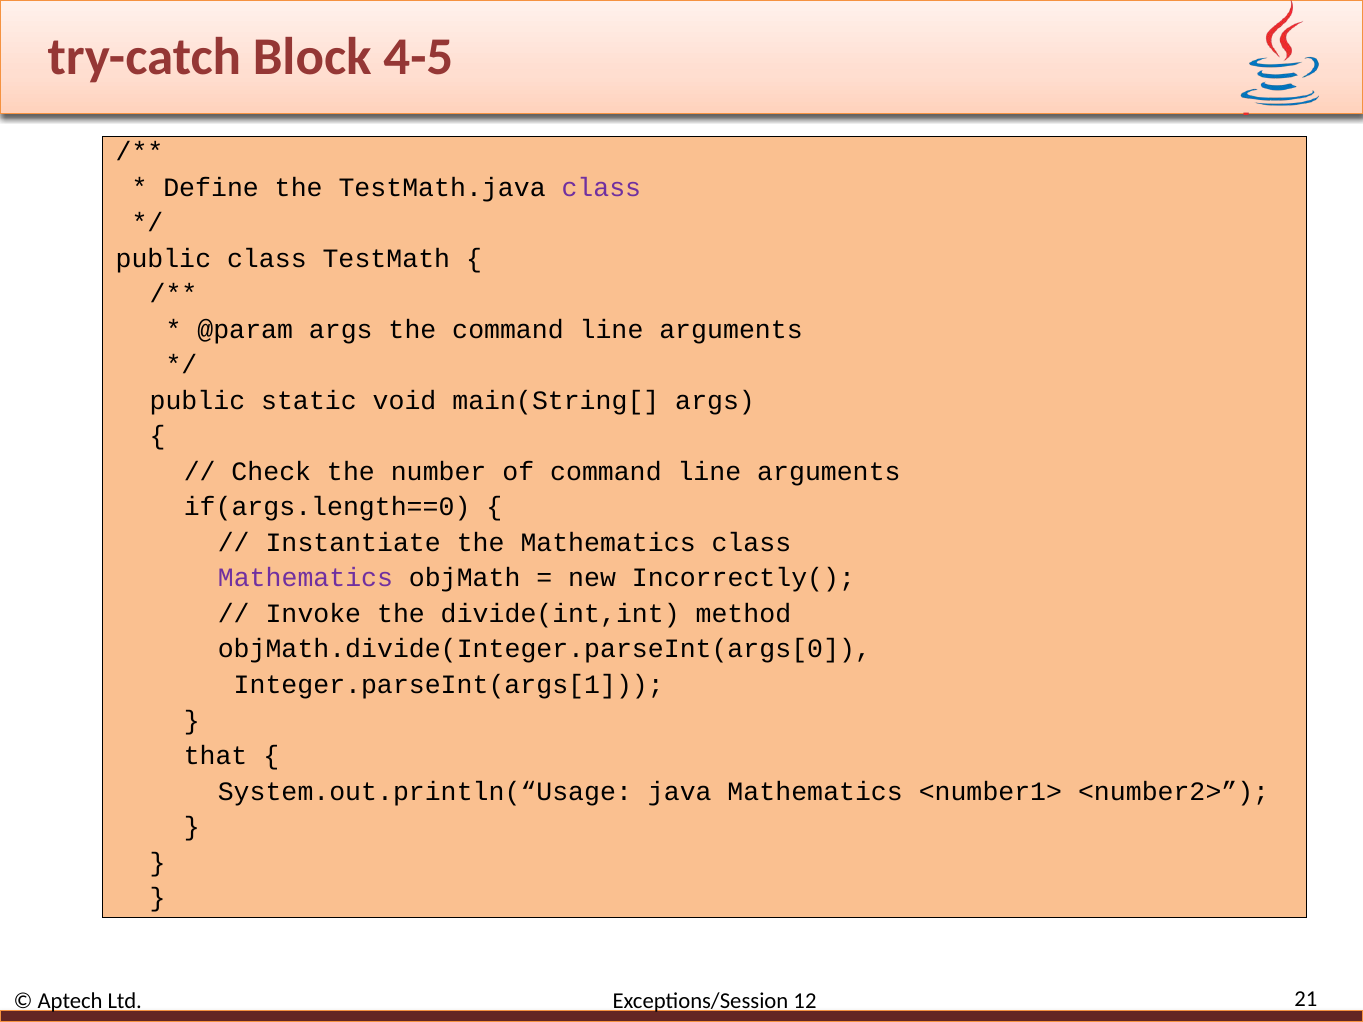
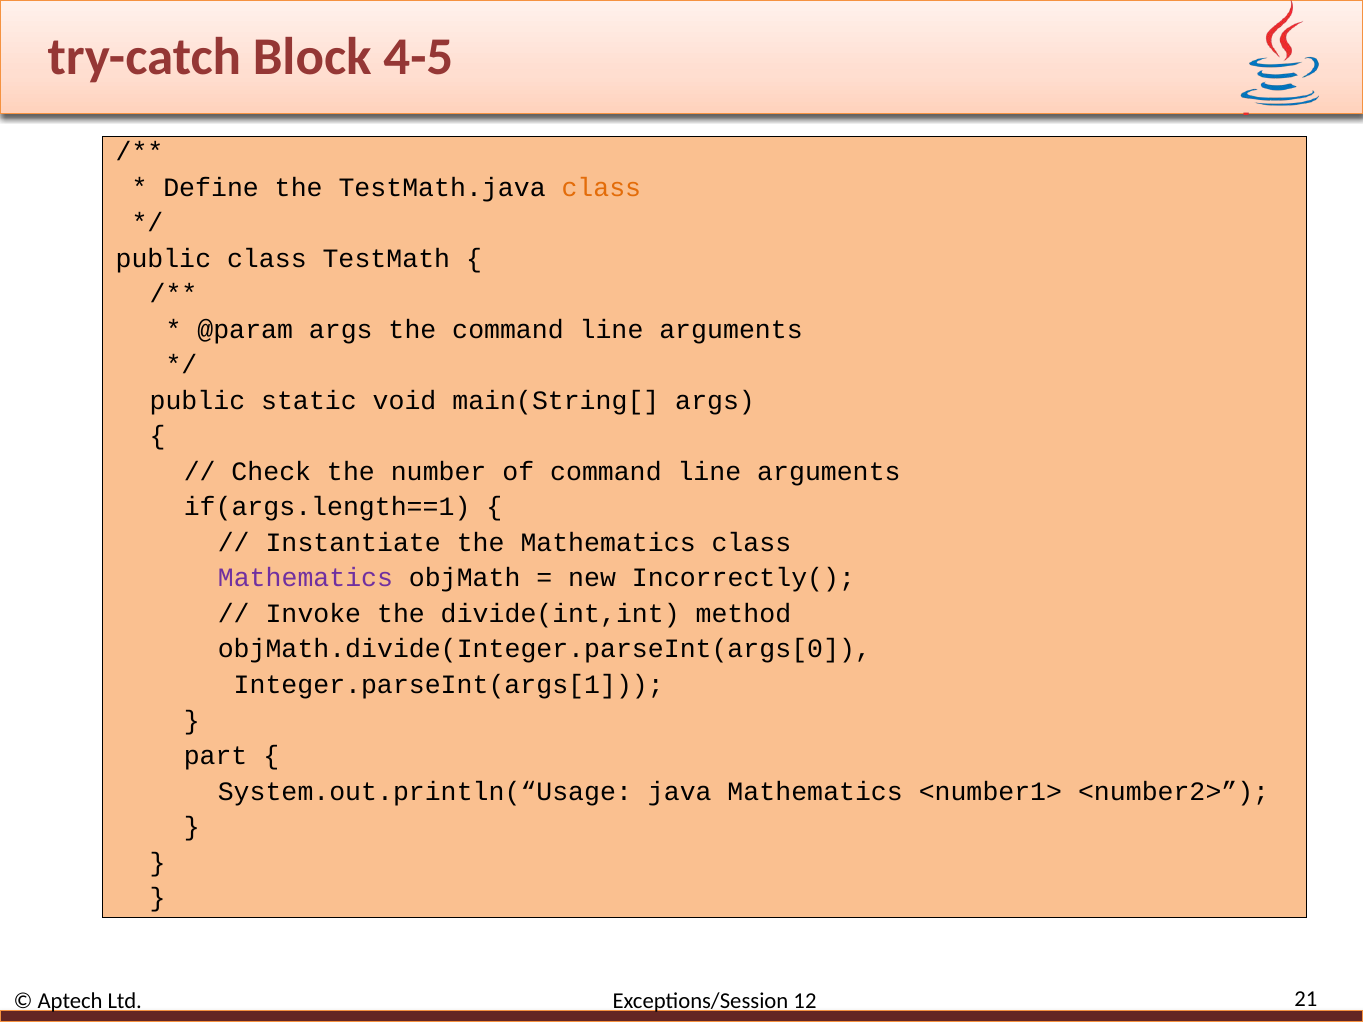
class at (601, 188) colour: purple -> orange
if(args.length==0: if(args.length==0 -> if(args.length==1
that: that -> part
